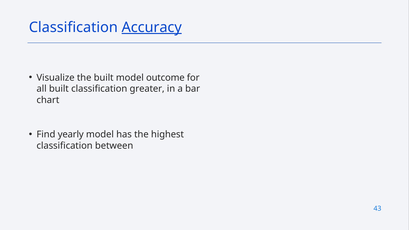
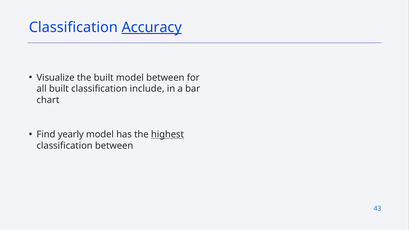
model outcome: outcome -> between
greater: greater -> include
highest underline: none -> present
